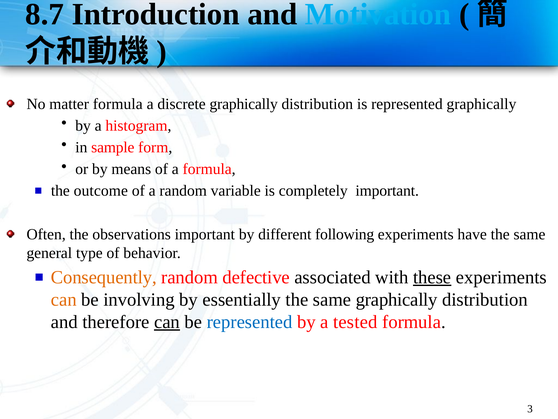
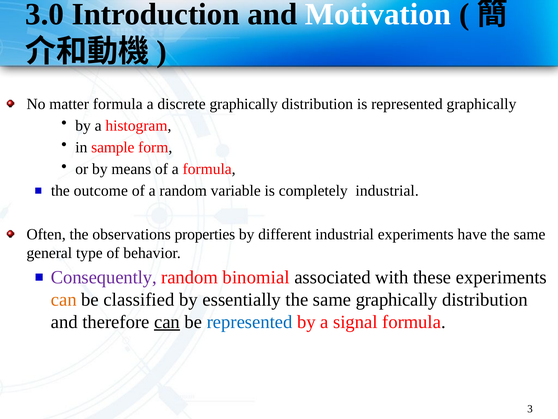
8.7: 8.7 -> 3.0
Motivation colour: light blue -> white
completely important: important -> industrial
observations important: important -> properties
different following: following -> industrial
Consequently colour: orange -> purple
defective: defective -> binomial
these underline: present -> none
involving: involving -> classified
tested: tested -> signal
